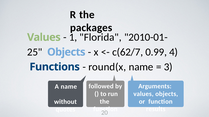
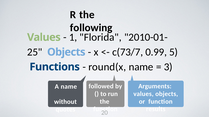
packages: packages -> following
c(62/7: c(62/7 -> c(73/7
4: 4 -> 5
